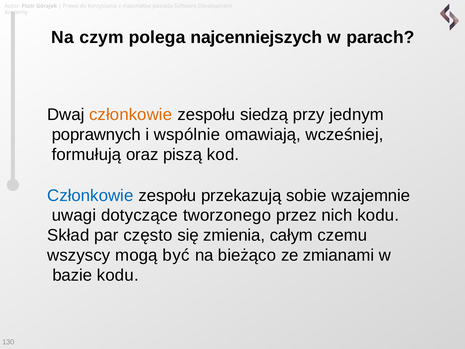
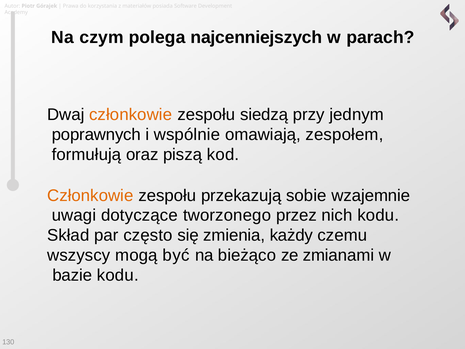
wcześniej: wcześniej -> zespołem
Członkowie at (90, 195) colour: blue -> orange
całym: całym -> każdy
